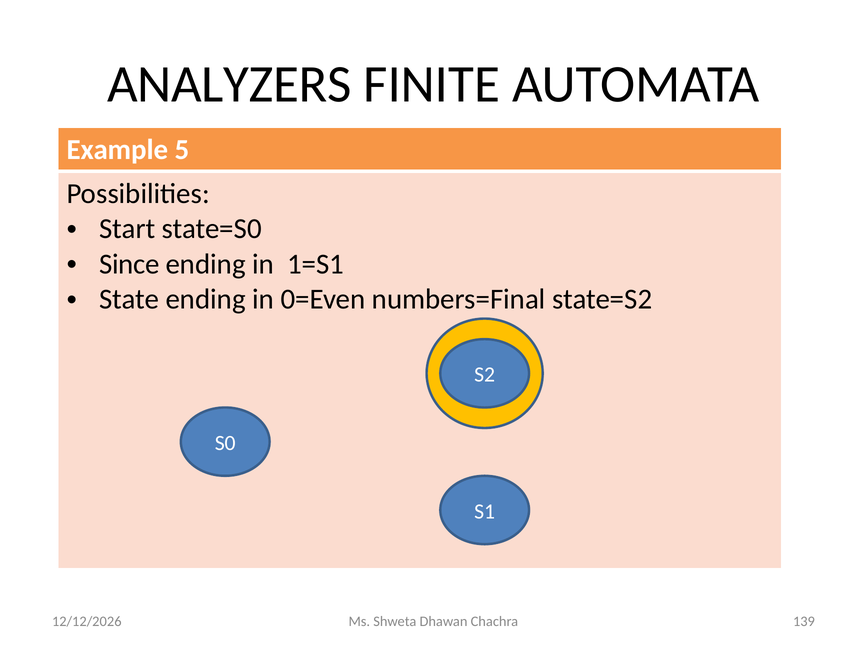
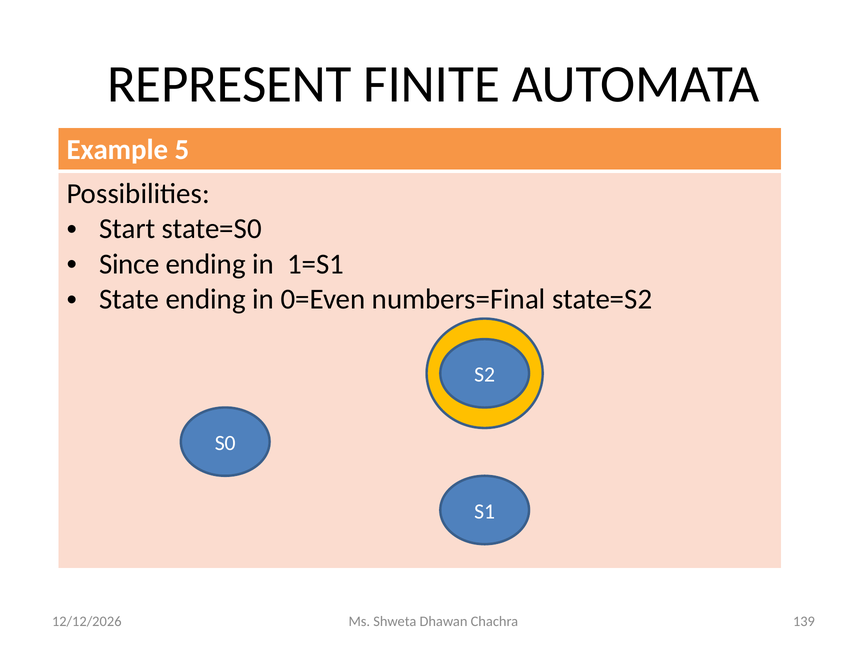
ANALYZERS: ANALYZERS -> REPRESENT
